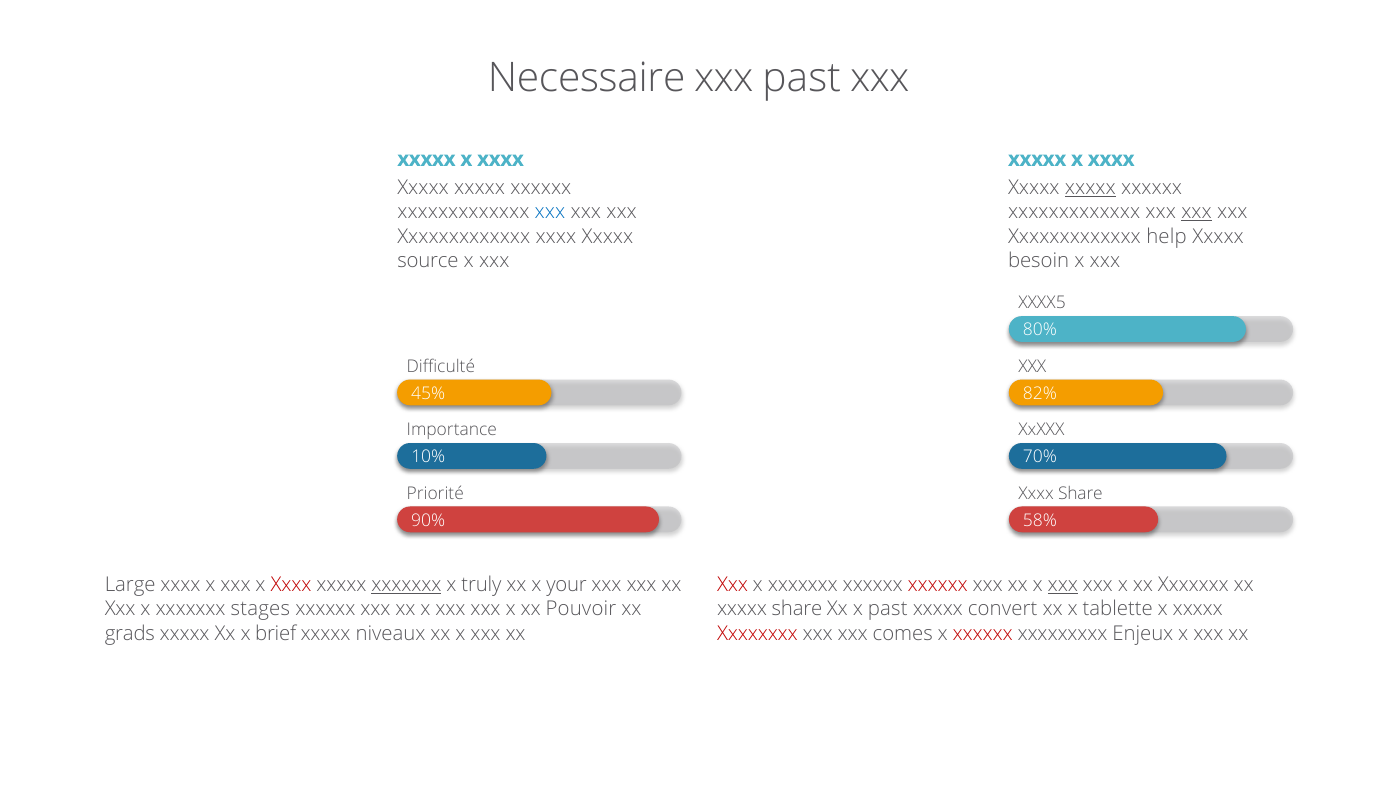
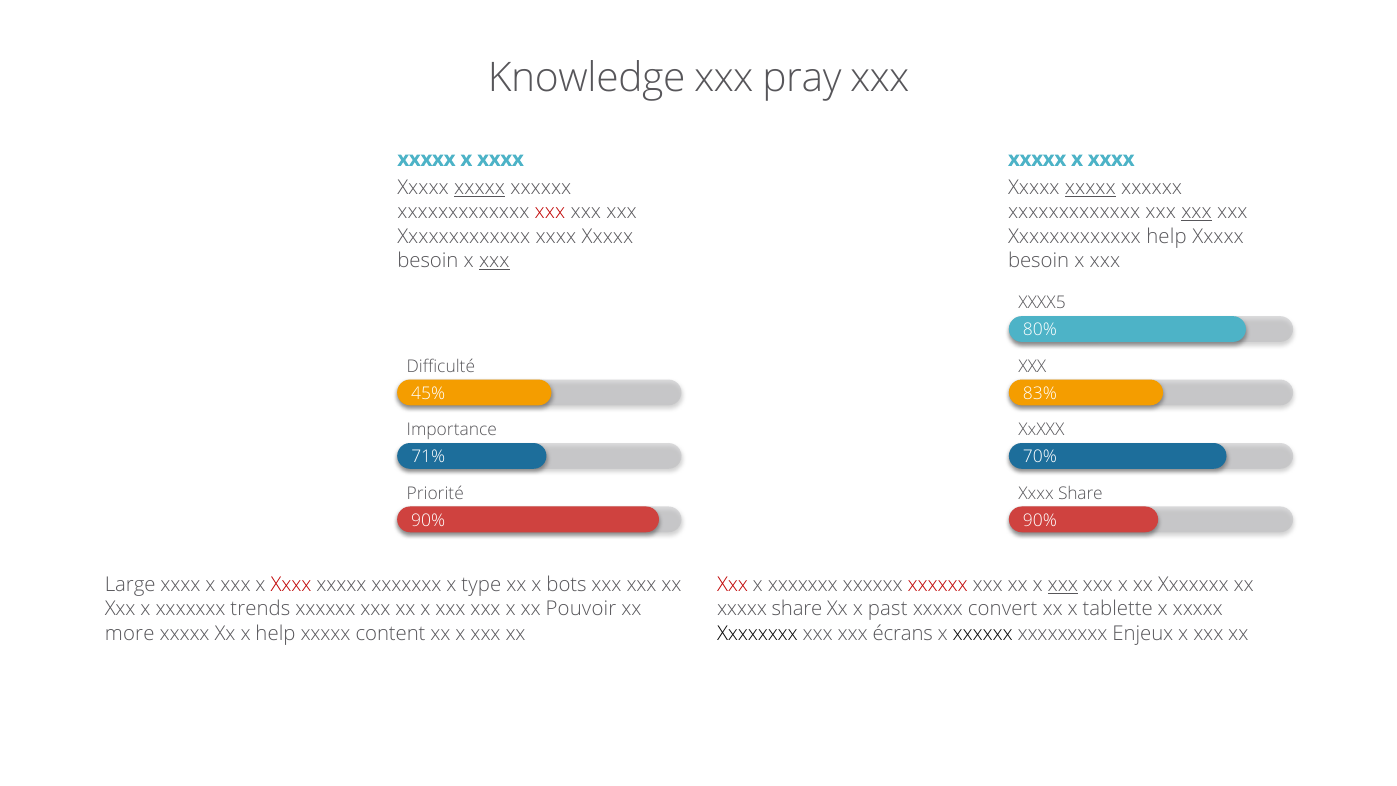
Necessaire: Necessaire -> Knowledge
xxx past: past -> pray
xxxxx at (480, 188) underline: none -> present
xxx at (550, 212) colour: blue -> red
source at (428, 261): source -> besoin
xxx at (494, 261) underline: none -> present
82%: 82% -> 83%
10%: 10% -> 71%
58% at (1040, 520): 58% -> 90%
xxxxxxx at (406, 584) underline: present -> none
truly: truly -> type
your: your -> bots
stages: stages -> trends
grads: grads -> more
x brief: brief -> help
niveaux: niveaux -> content
Xxxxxxxx colour: red -> black
comes: comes -> écrans
xxxxxx at (983, 633) colour: red -> black
